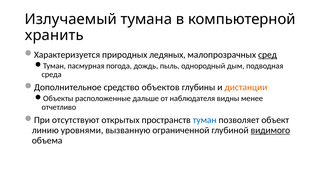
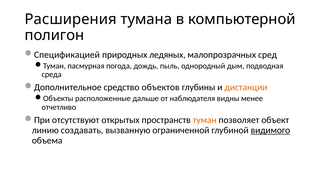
Излучаемый: Излучаемый -> Расширения
хранить: хранить -> полигон
Характеризуется: Характеризуется -> Спецификацией
сред underline: present -> none
туман at (205, 120) colour: blue -> orange
уровнями: уровнями -> создавать
